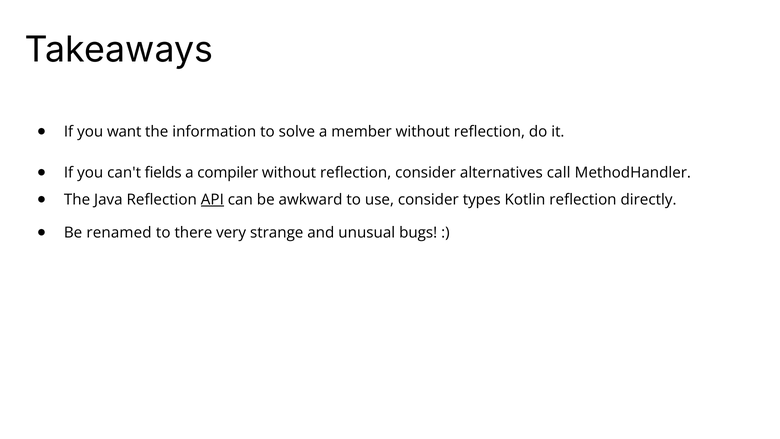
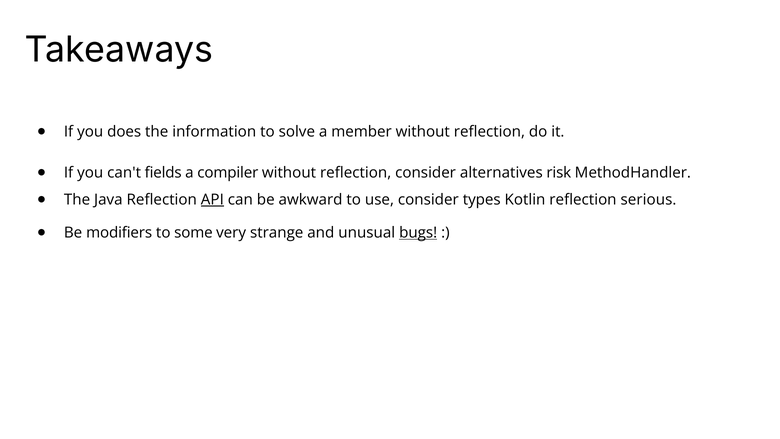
want: want -> does
call: call -> risk
directly: directly -> serious
renamed: renamed -> modifiers
there: there -> some
bugs underline: none -> present
